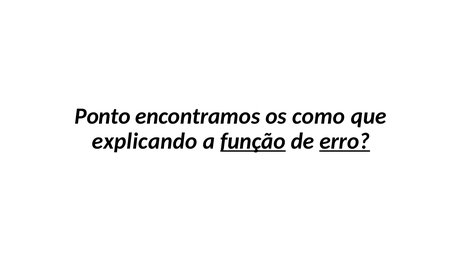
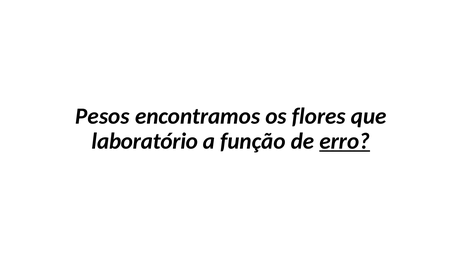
Ponto: Ponto -> Pesos
como: como -> flores
explicando: explicando -> laboratório
função underline: present -> none
